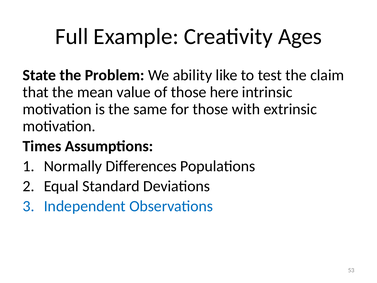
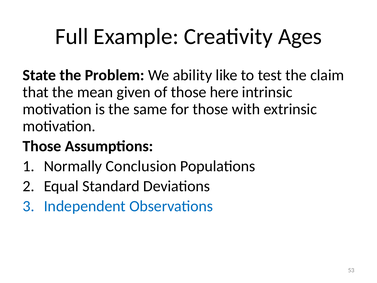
value: value -> given
Times at (42, 146): Times -> Those
Differences: Differences -> Conclusion
